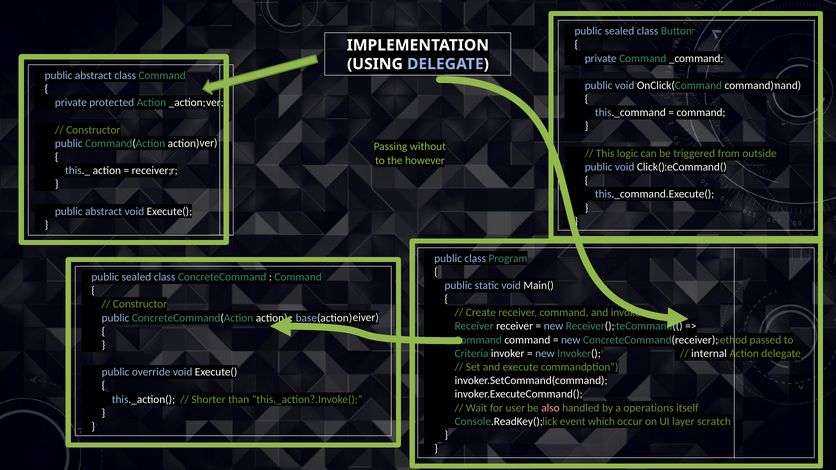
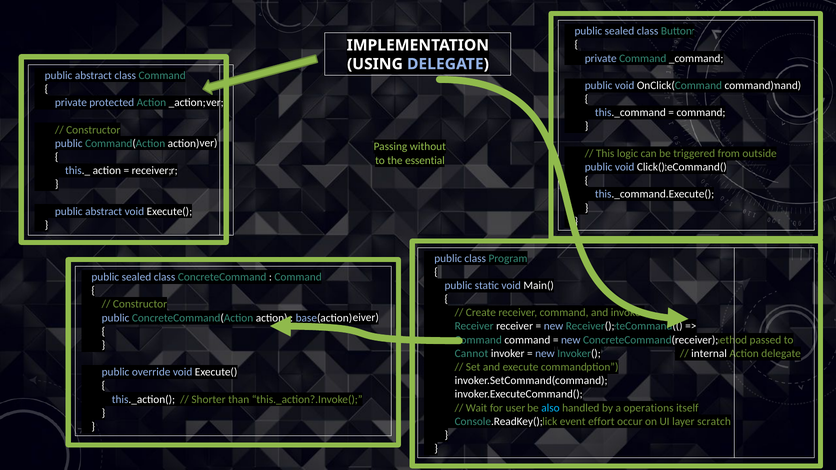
however: however -> essential
Criteria: Criteria -> Cannot
also at (550, 408) colour: pink -> light blue
which: which -> effort
